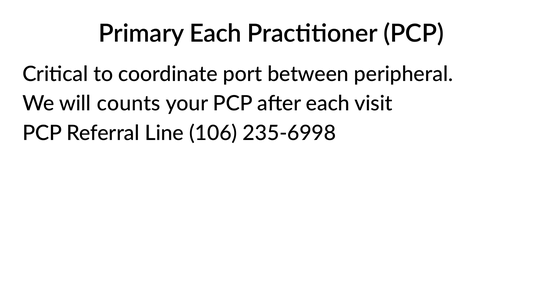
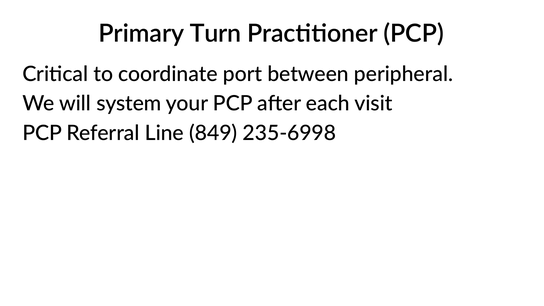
Primary Each: Each -> Turn
counts: counts -> system
106: 106 -> 849
